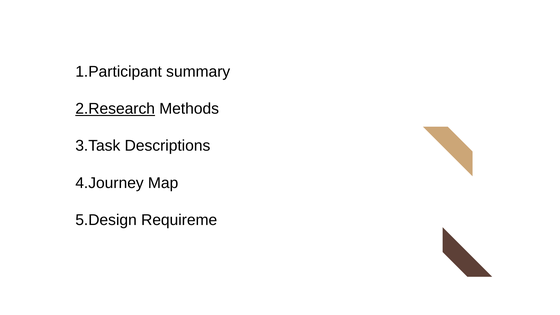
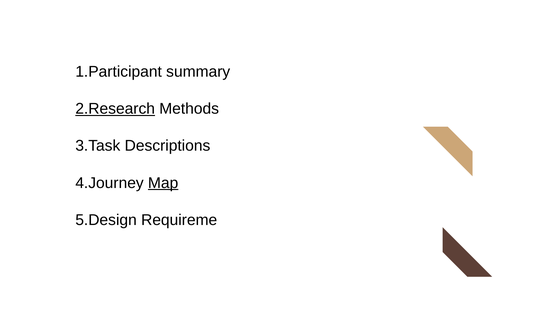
Map underline: none -> present
